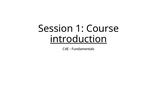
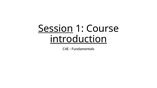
Session underline: none -> present
